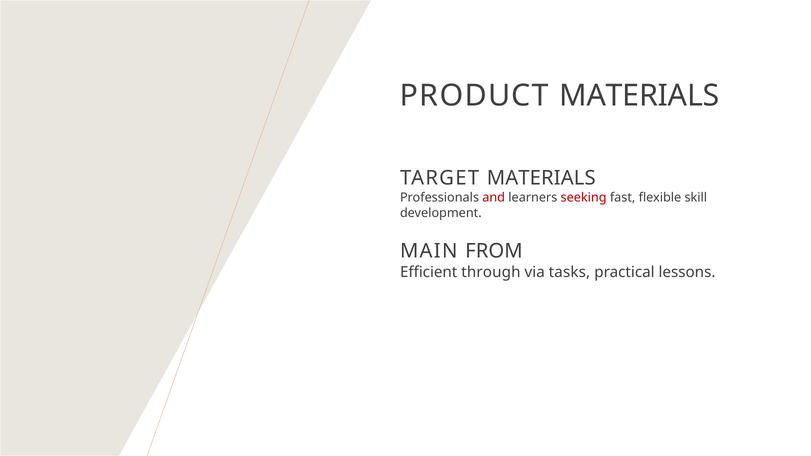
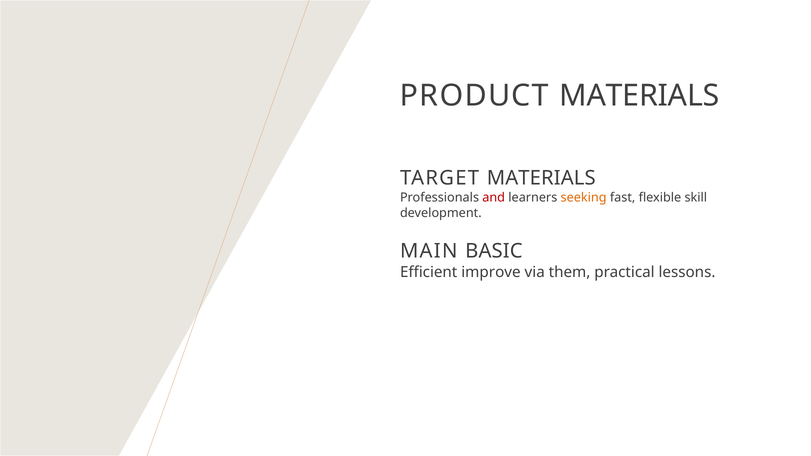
seeking colour: red -> orange
FROM: FROM -> BASIC
through: through -> improve
tasks: tasks -> them
